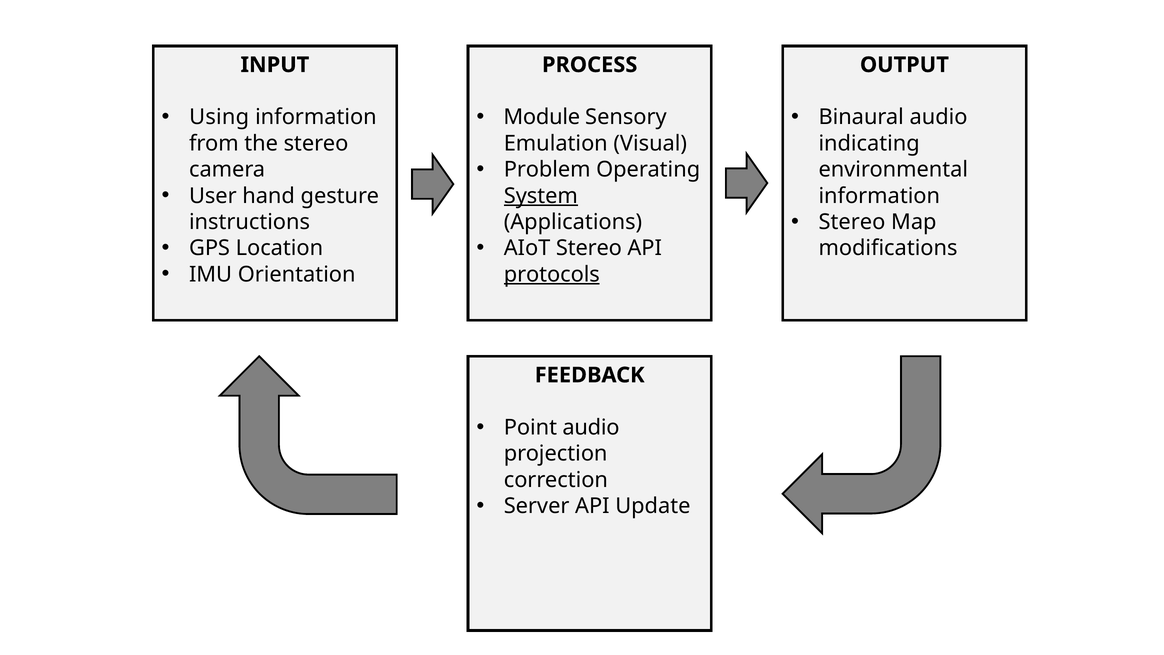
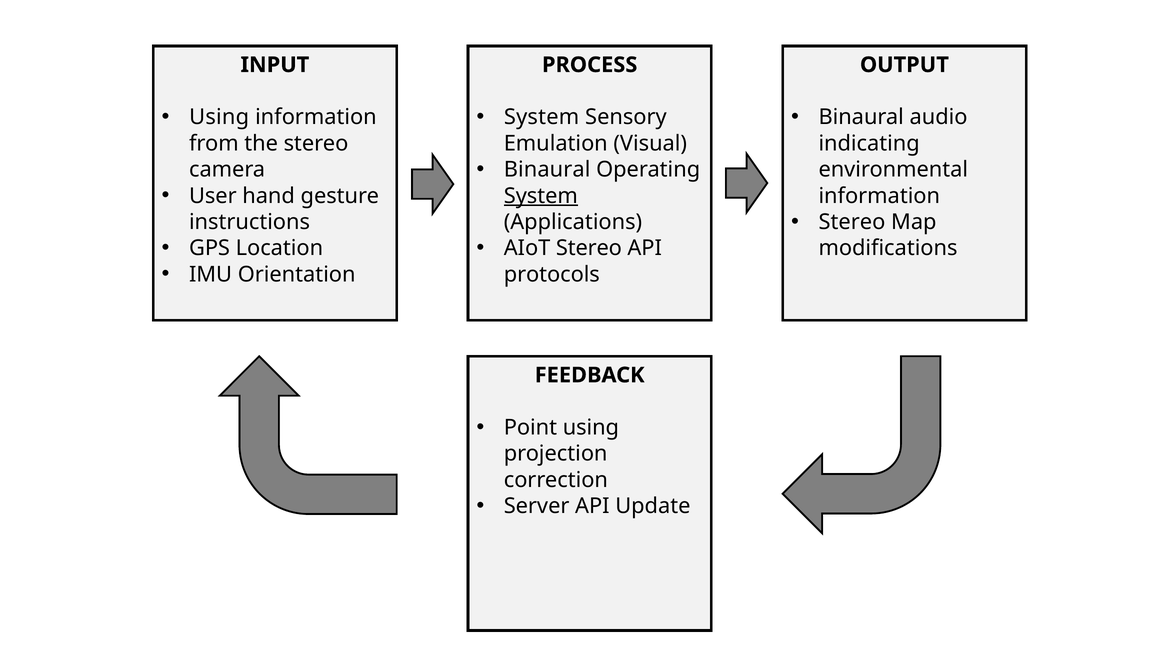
Module at (542, 117): Module -> System
Problem at (547, 170): Problem -> Binaural
protocols underline: present -> none
Point audio: audio -> using
